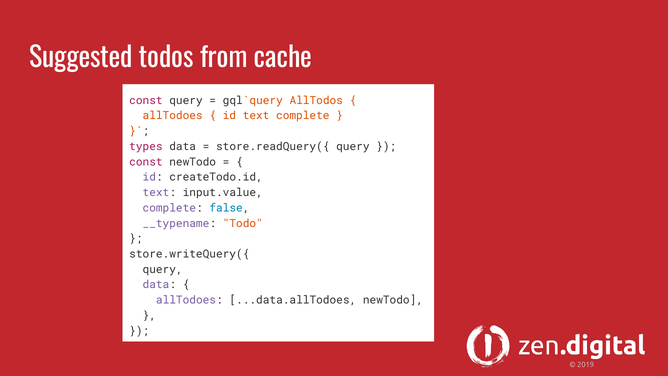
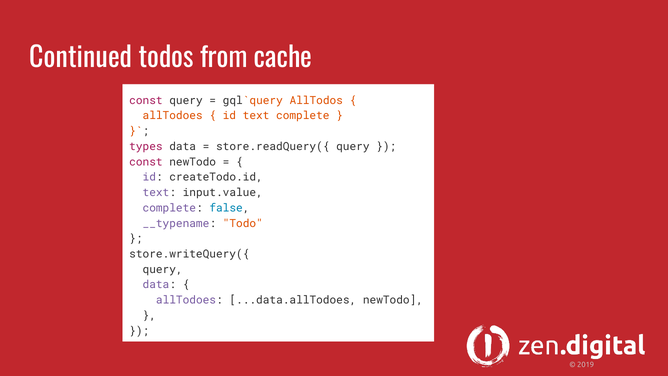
Suggested: Suggested -> Continued
